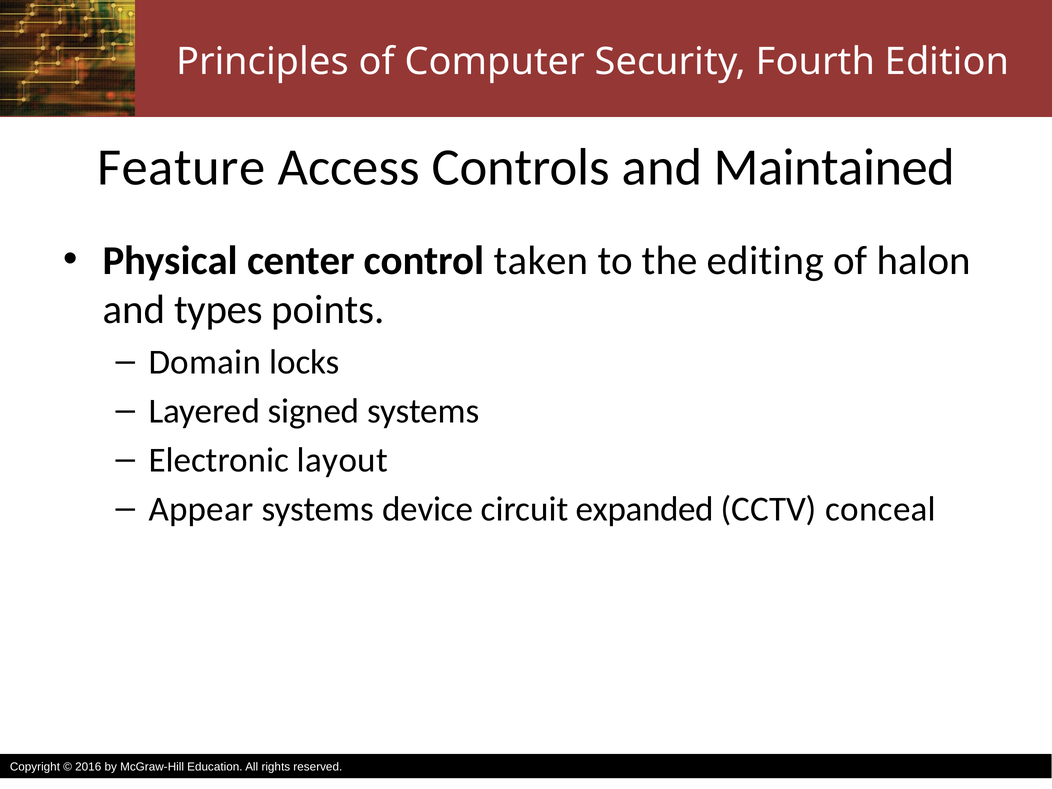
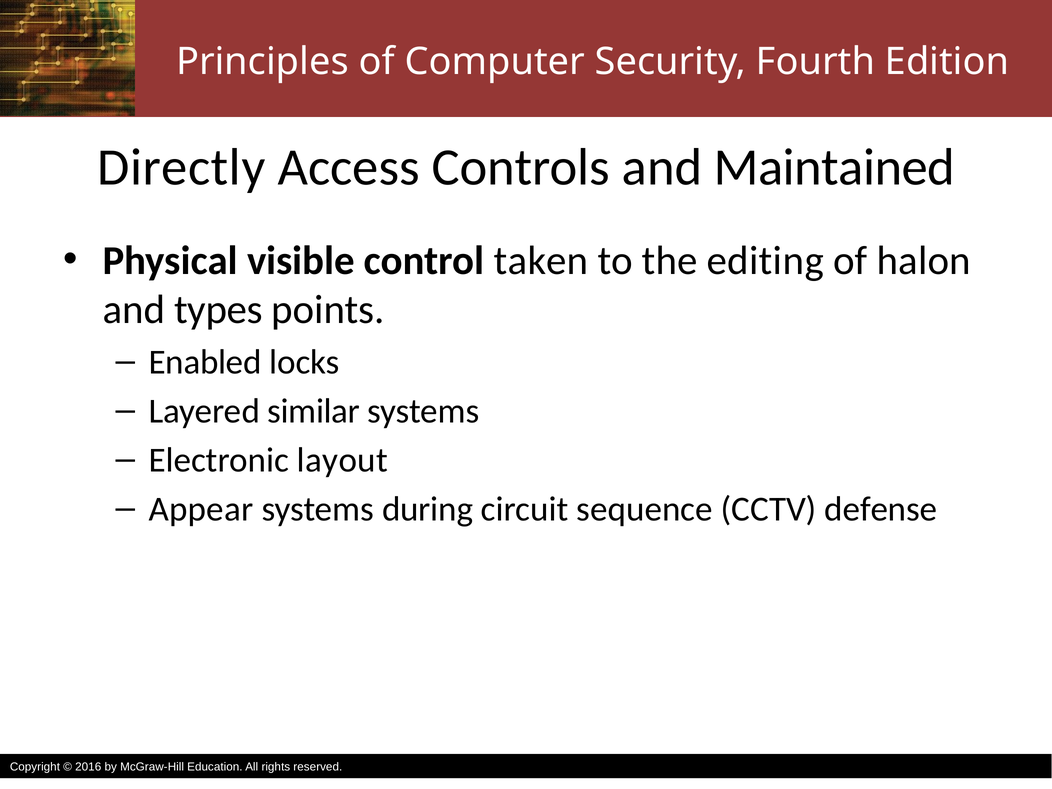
Feature: Feature -> Directly
center: center -> visible
Domain: Domain -> Enabled
signed: signed -> similar
device: device -> during
expanded: expanded -> sequence
conceal: conceal -> defense
